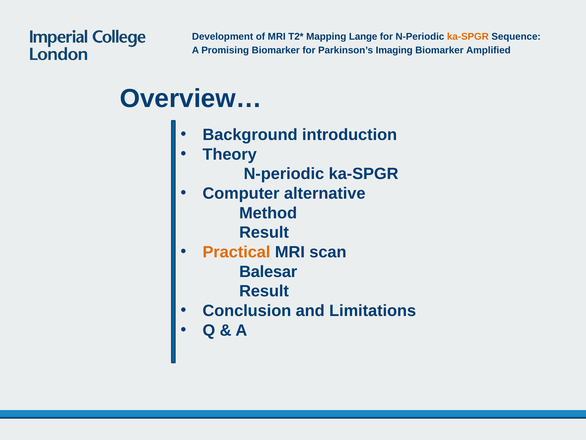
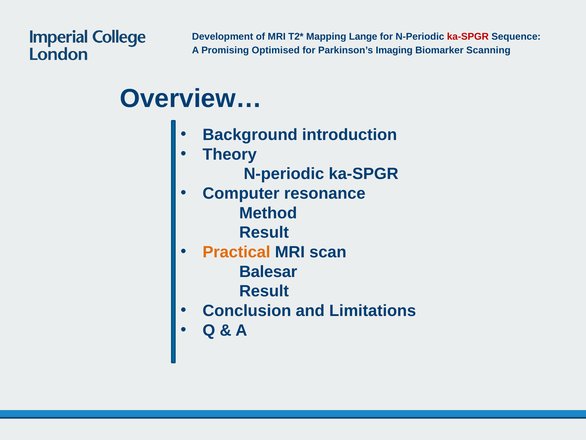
ka-SPGR at (468, 37) colour: orange -> red
Promising Biomarker: Biomarker -> Optimised
Amplified: Amplified -> Scanning
alternative: alternative -> resonance
